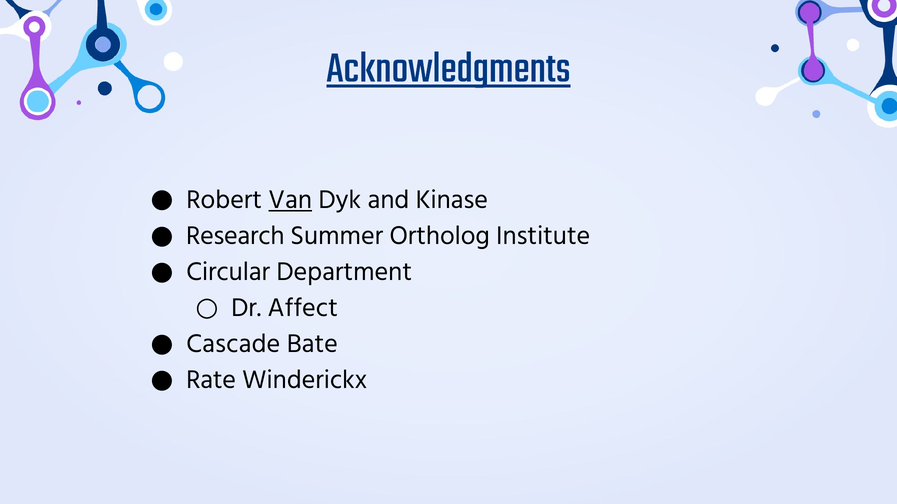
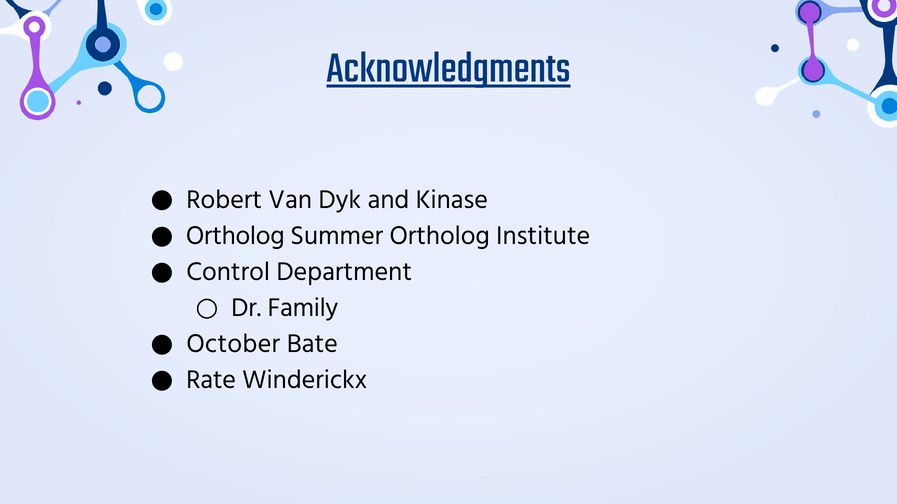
Van underline: present -> none
Research at (235, 236): Research -> Ortholog
Circular: Circular -> Control
Affect: Affect -> Family
Cascade: Cascade -> October
